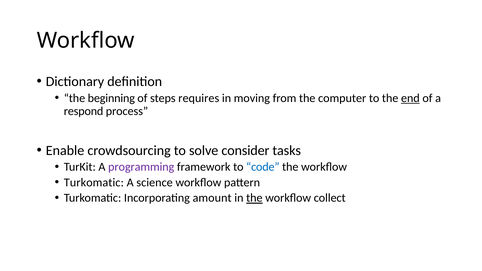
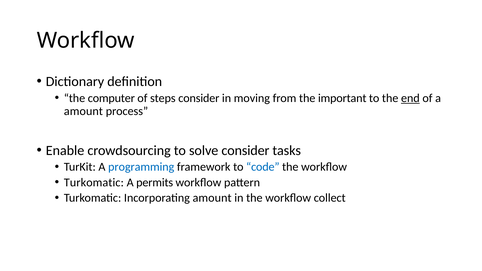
beginning: beginning -> computer
steps requires: requires -> consider
computer: computer -> important
respond at (84, 111): respond -> amount
programming colour: purple -> blue
science: science -> permits
the at (254, 198) underline: present -> none
